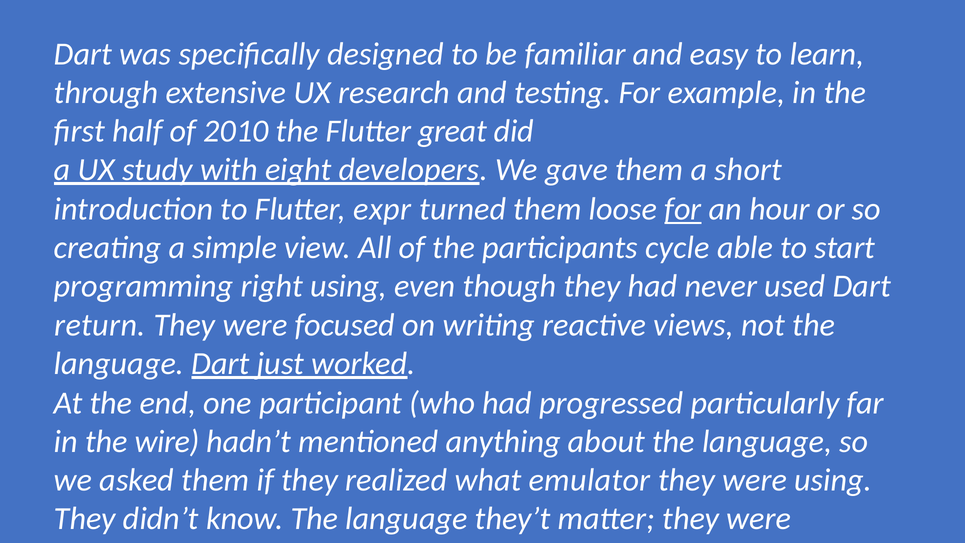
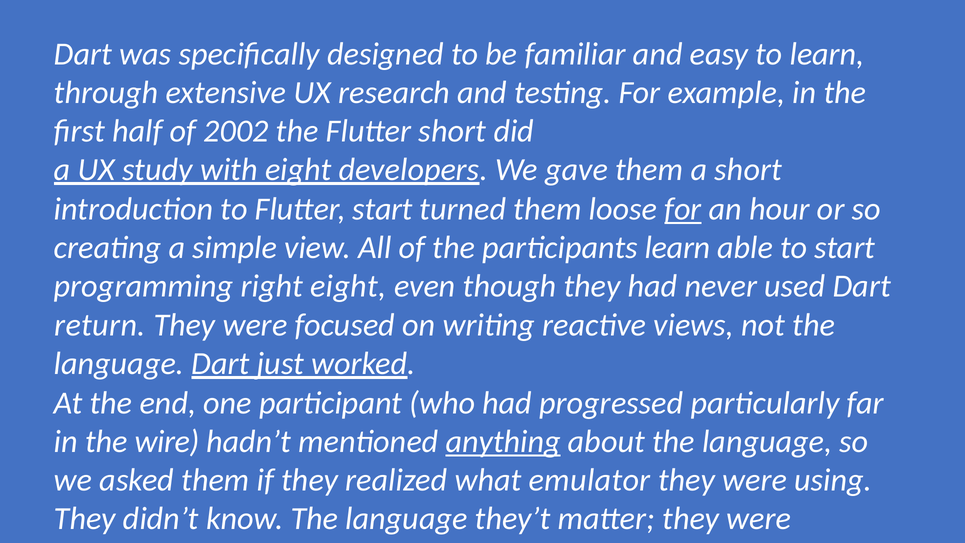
2010: 2010 -> 2002
Flutter great: great -> short
Flutter expr: expr -> start
participants cycle: cycle -> learn
right using: using -> eight
anything underline: none -> present
